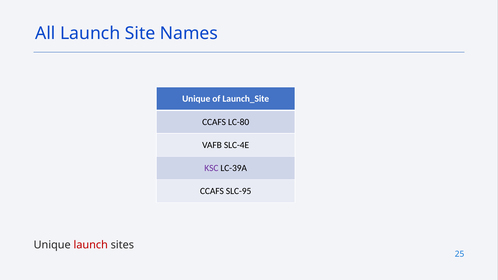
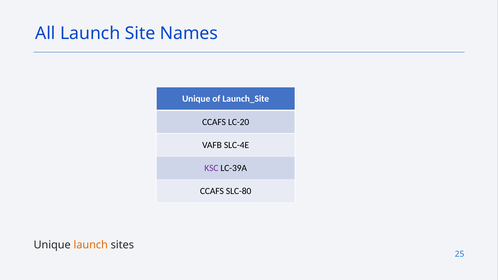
LC-80: LC-80 -> LC-20
SLC-95: SLC-95 -> SLC-80
launch at (91, 245) colour: red -> orange
